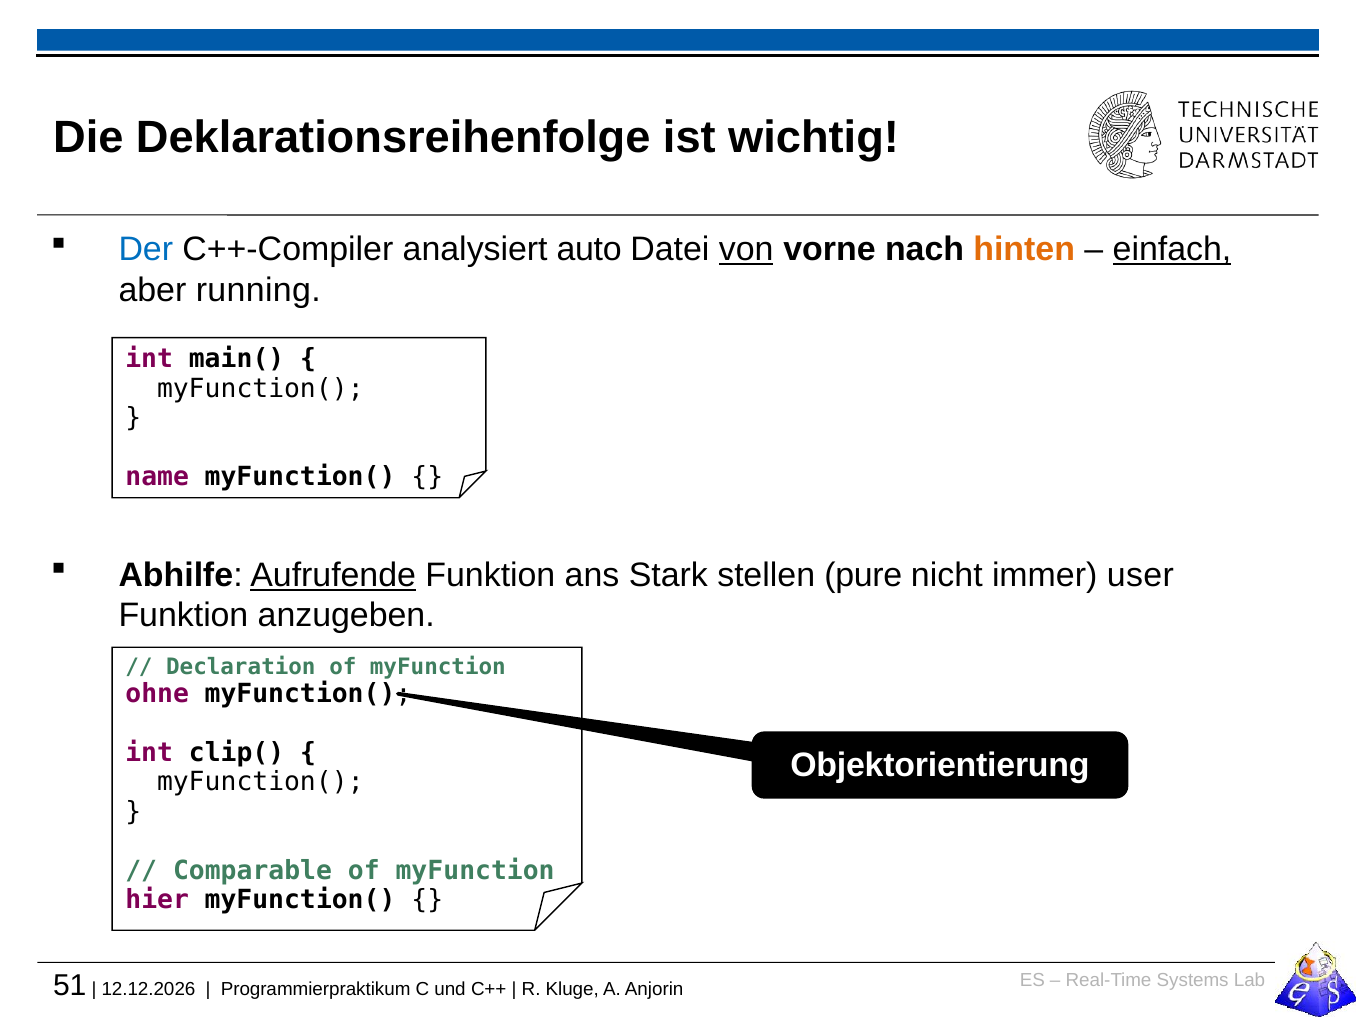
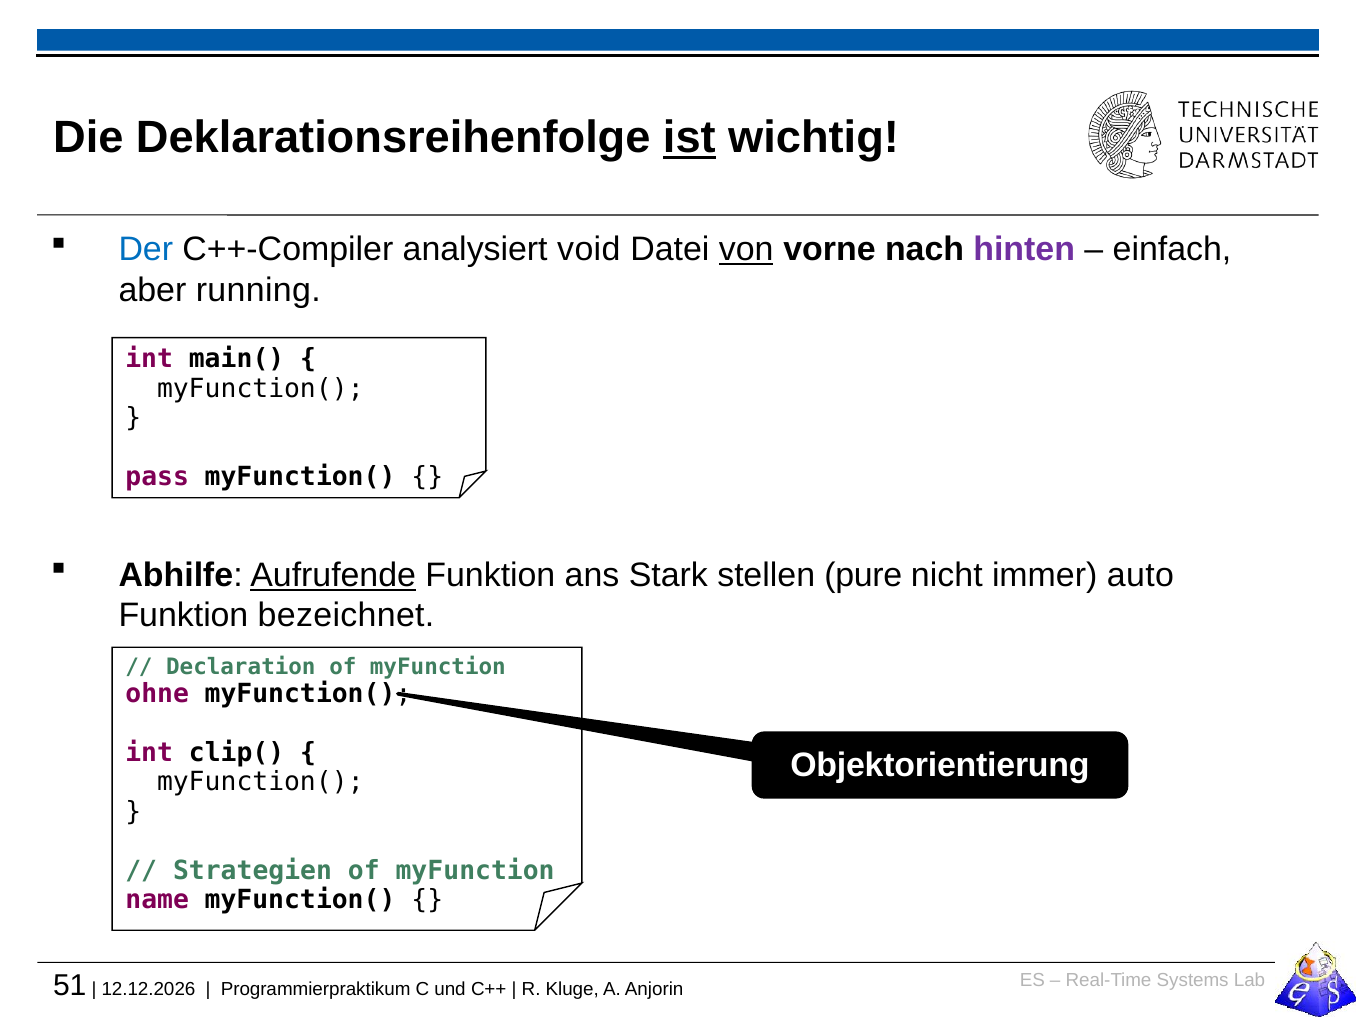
ist underline: none -> present
auto: auto -> void
hinten colour: orange -> purple
einfach underline: present -> none
name: name -> pass
user: user -> auto
anzugeben: anzugeben -> bezeichnet
Comparable: Comparable -> Strategien
hier: hier -> name
